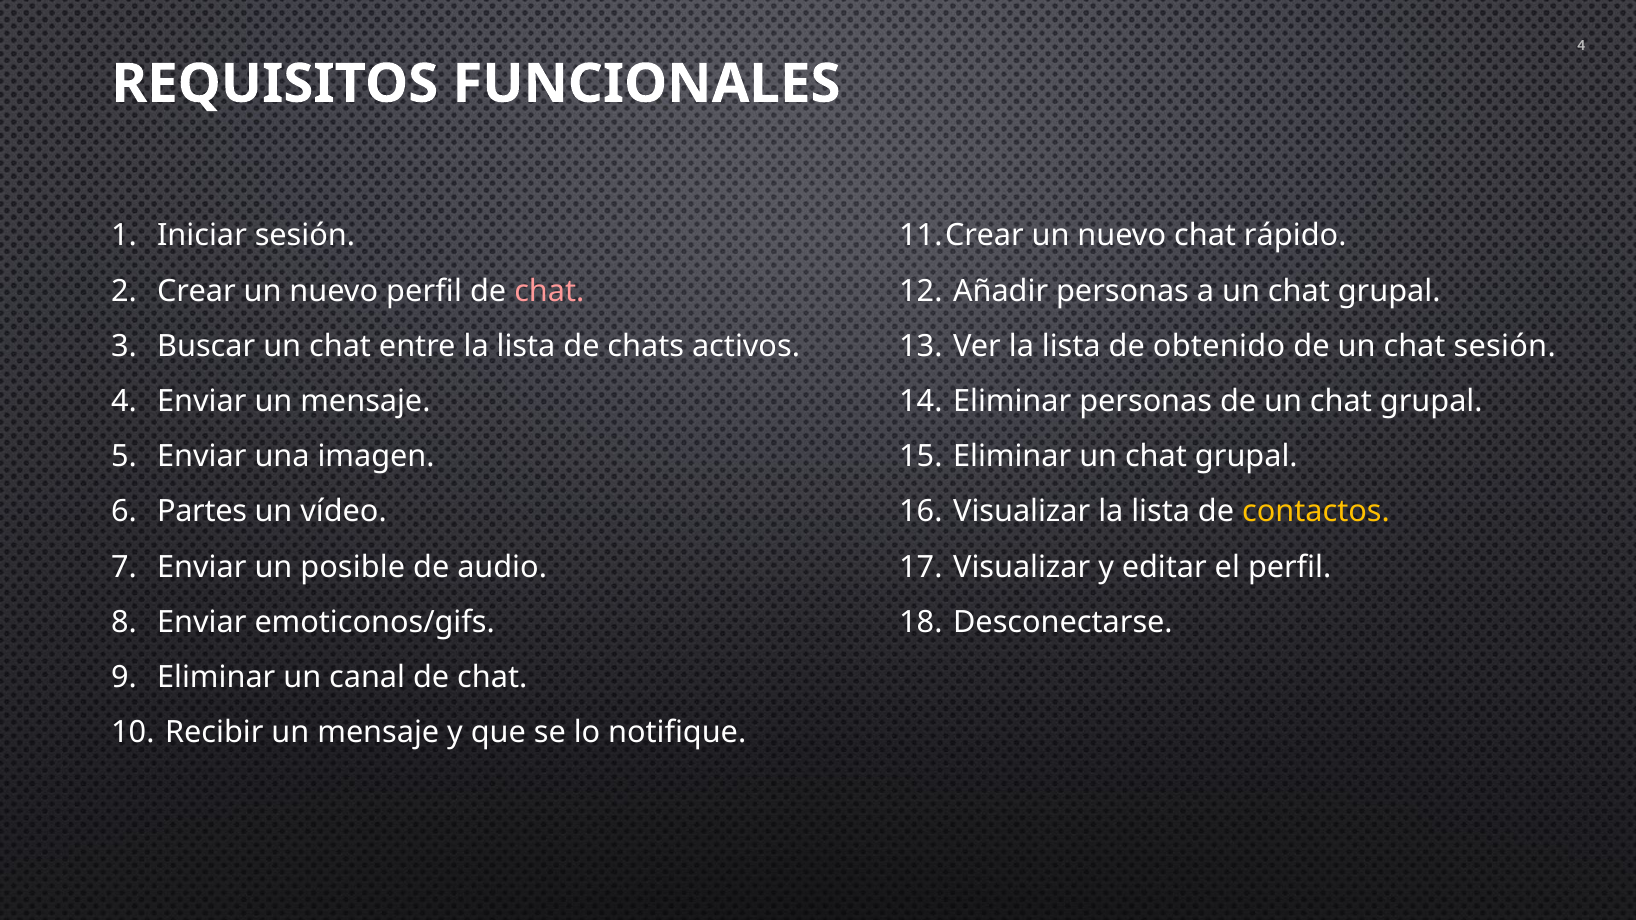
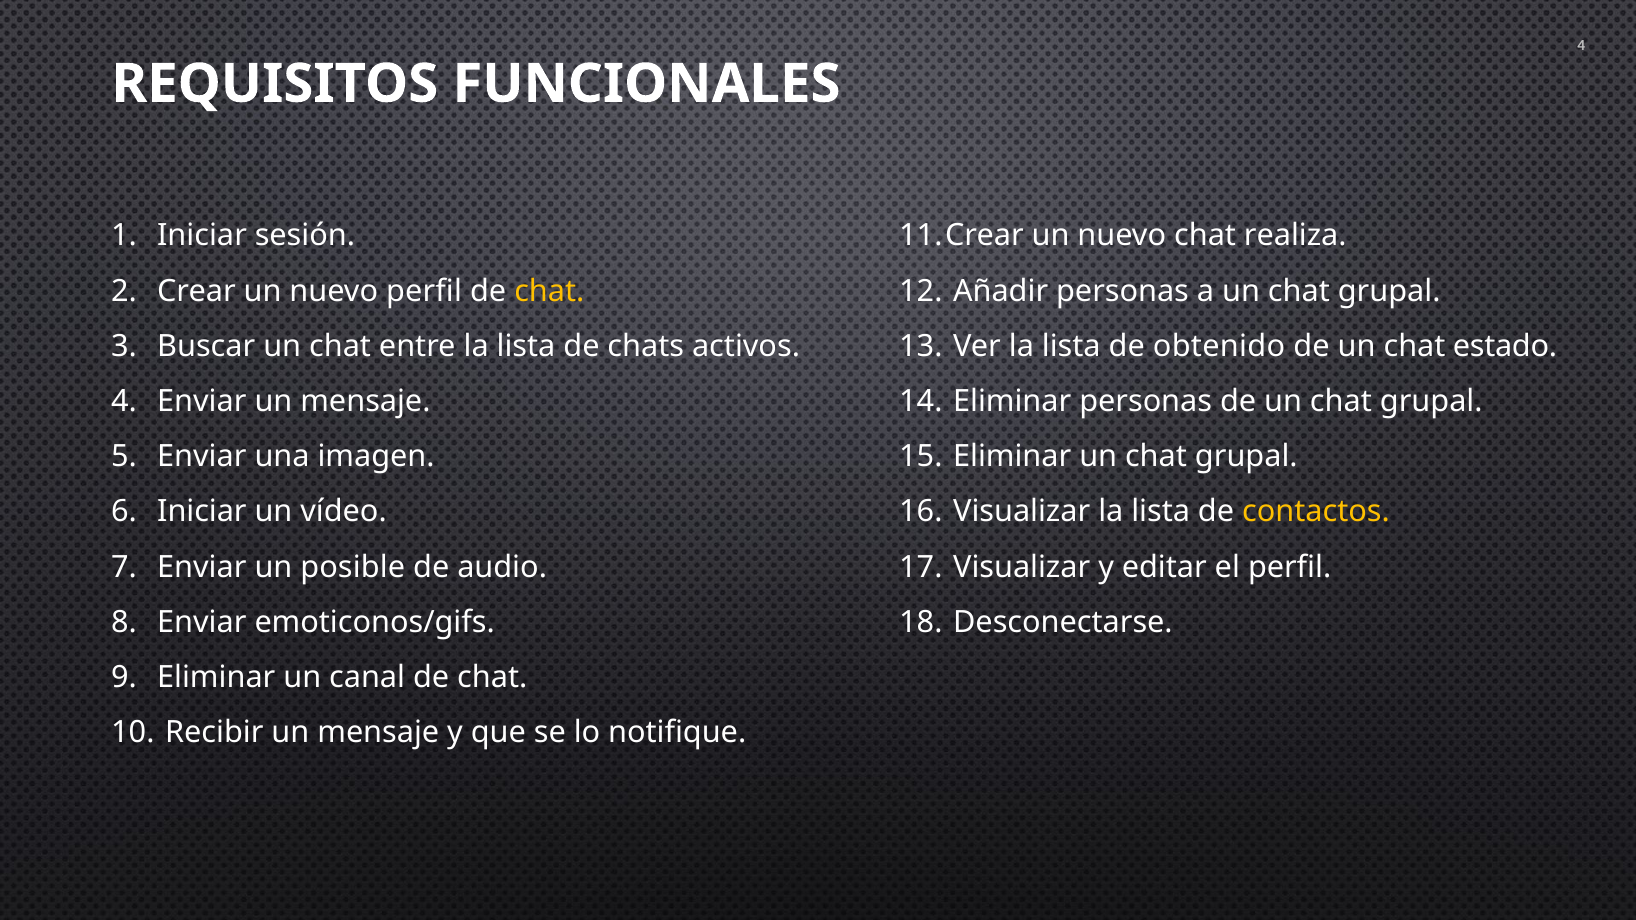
rápido: rápido -> realiza
chat at (549, 291) colour: pink -> yellow
chat sesión: sesión -> estado
Partes at (202, 512): Partes -> Iniciar
